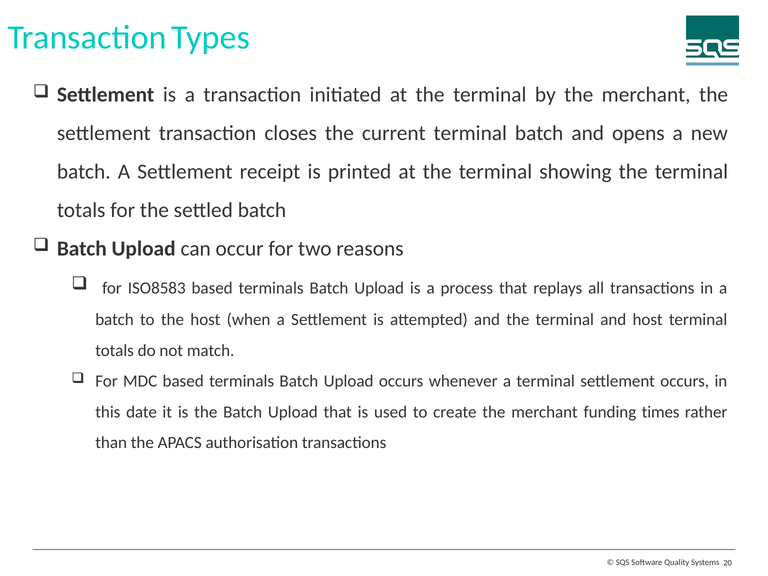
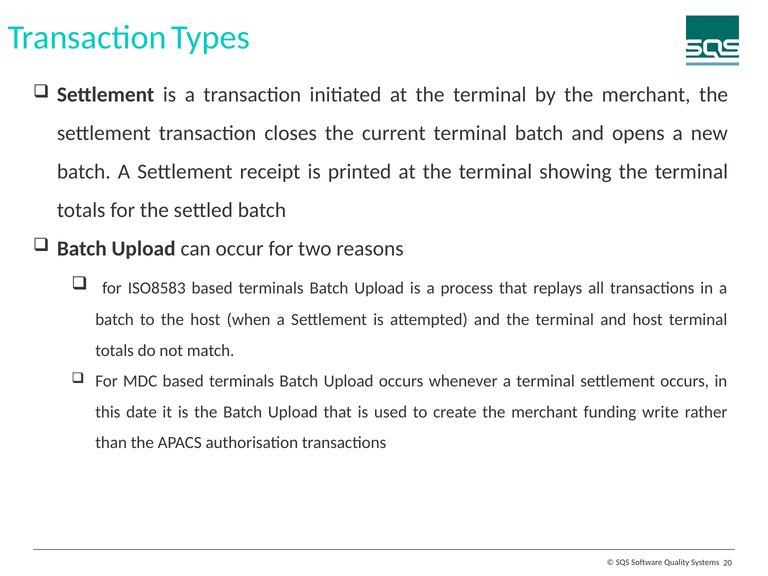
times: times -> write
